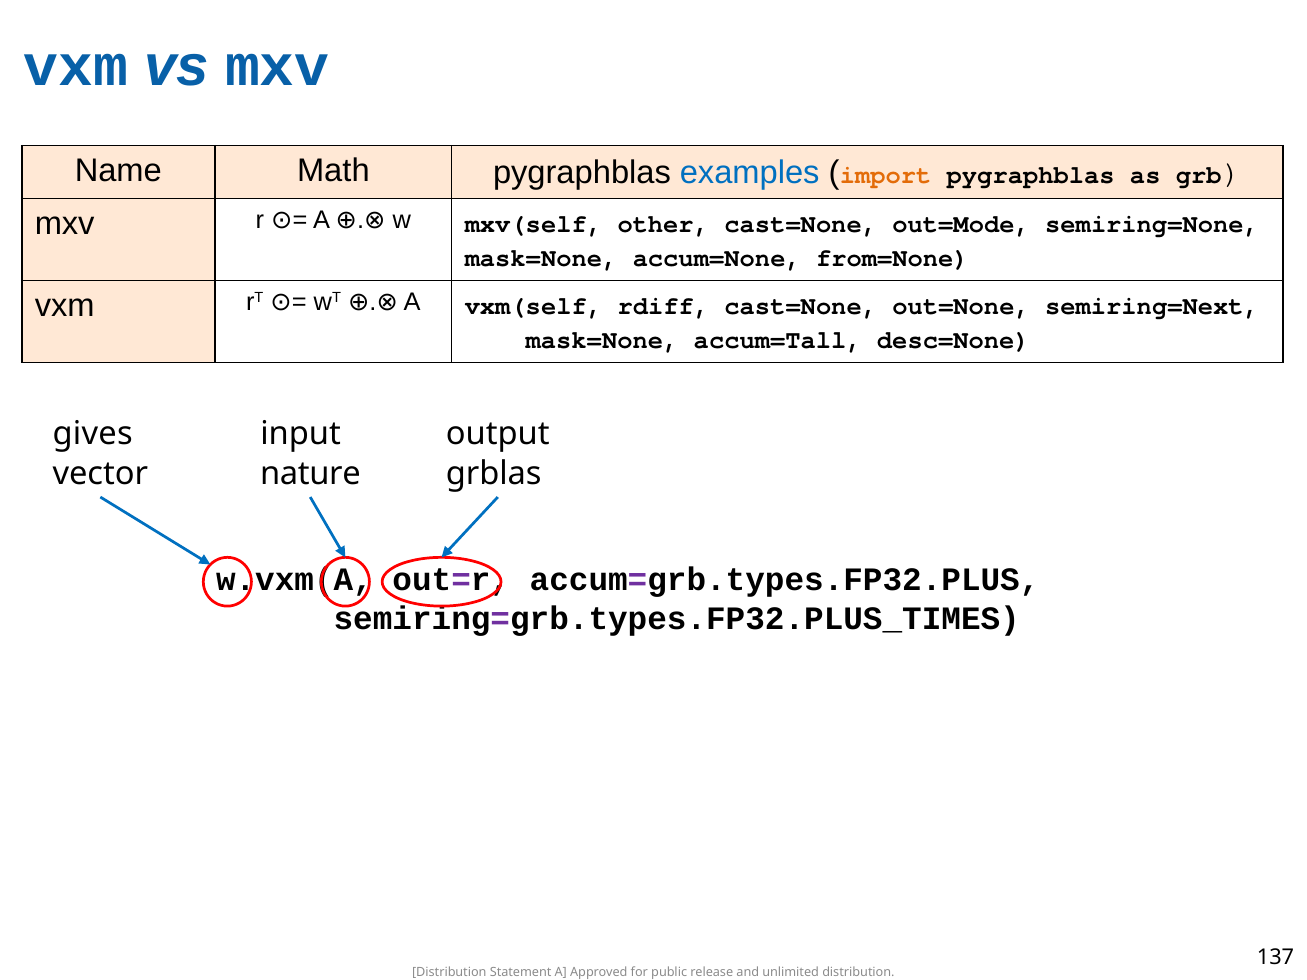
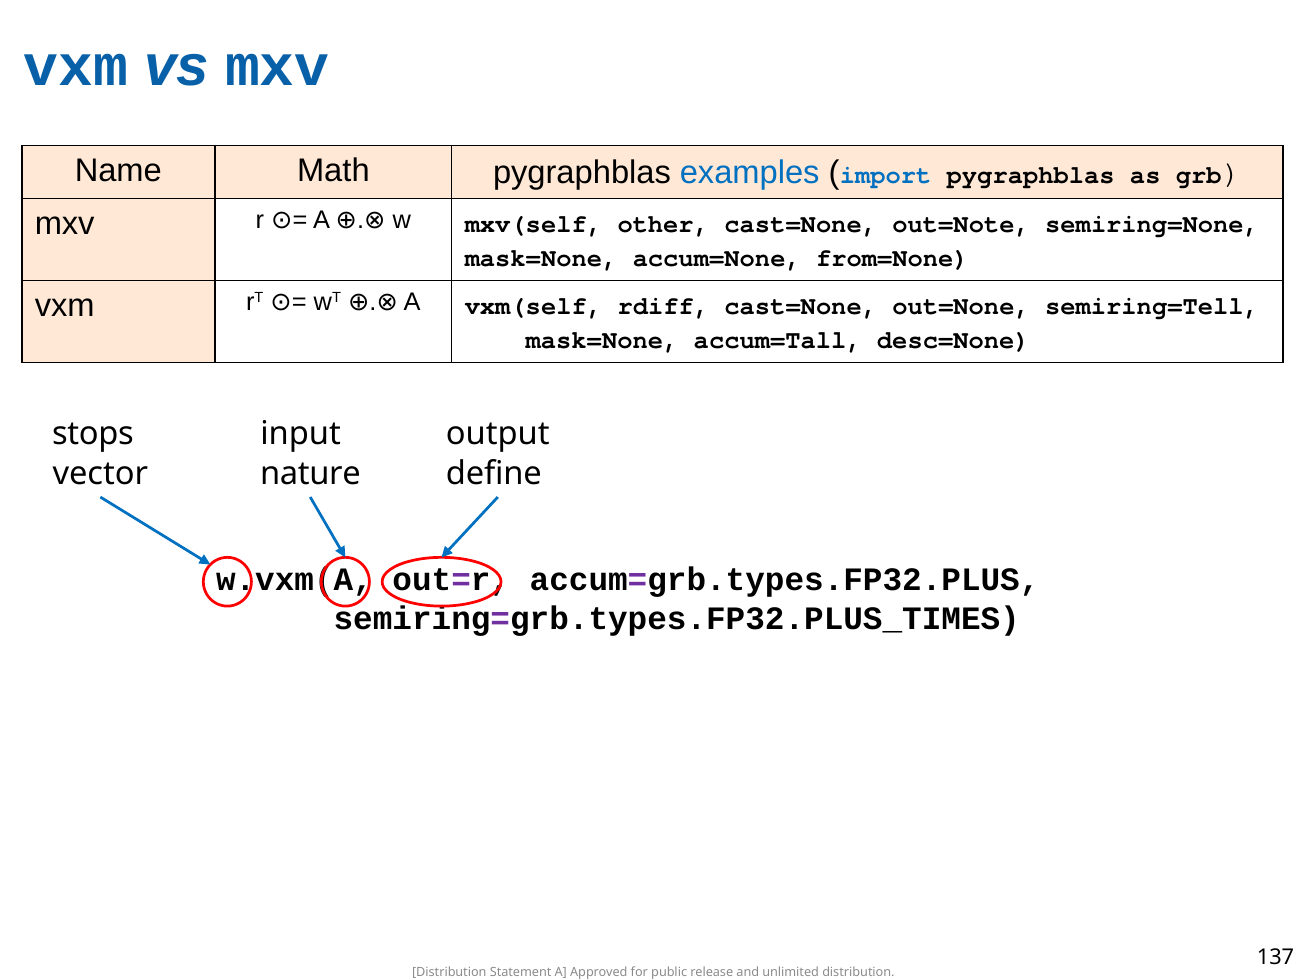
import colour: orange -> blue
out=Mode: out=Mode -> out=Note
semiring=Next: semiring=Next -> semiring=Tell
gives: gives -> stops
grblas: grblas -> define
